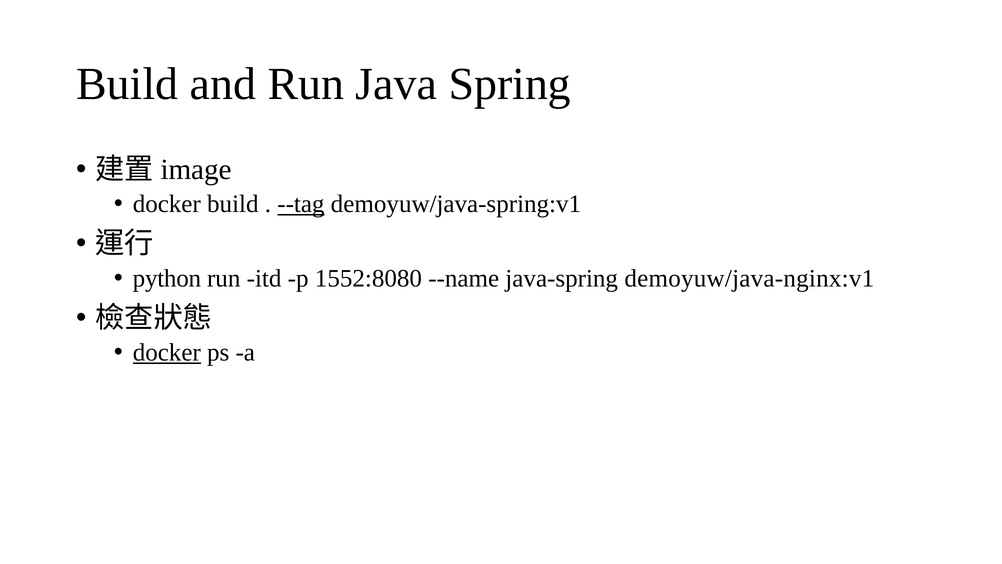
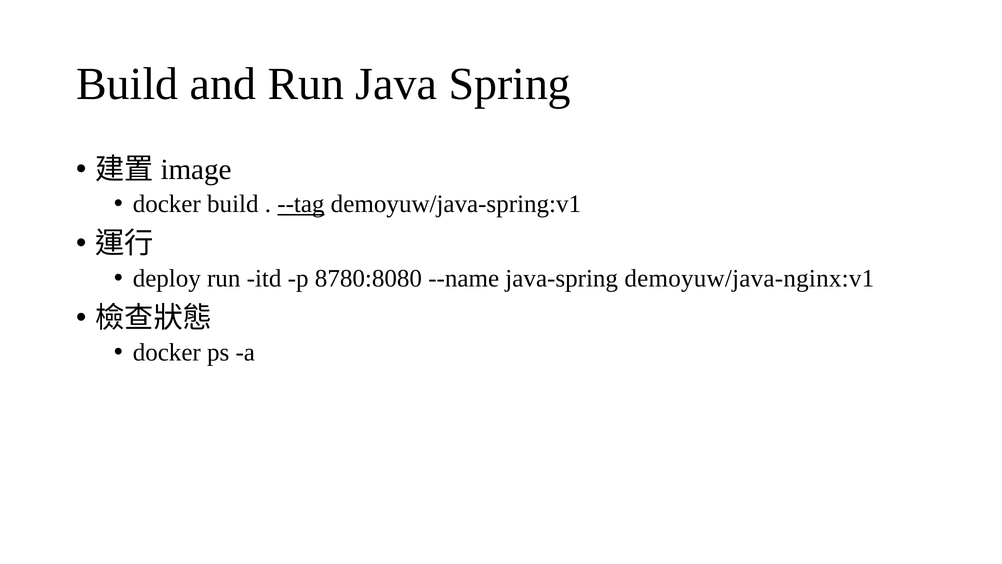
python: python -> deploy
1552:8080: 1552:8080 -> 8780:8080
docker at (167, 352) underline: present -> none
